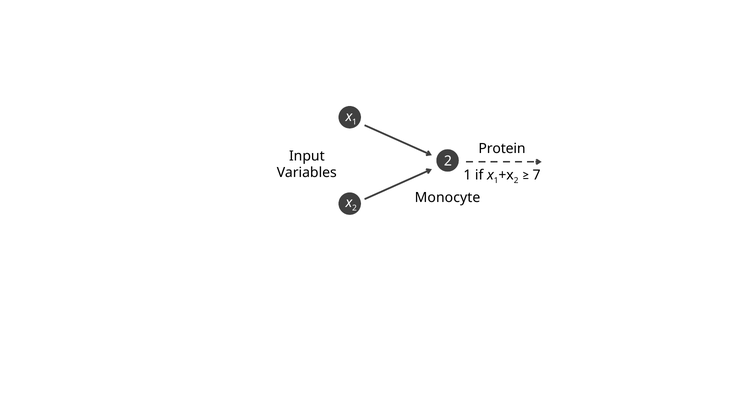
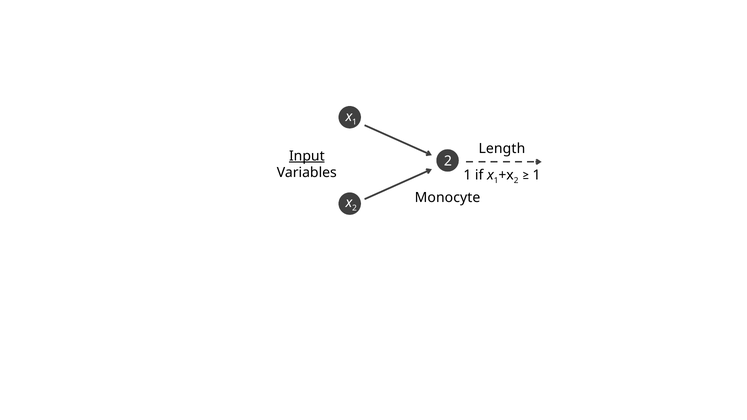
Protein: Protein -> Length
Input underline: none -> present
7 at (537, 175): 7 -> 1
